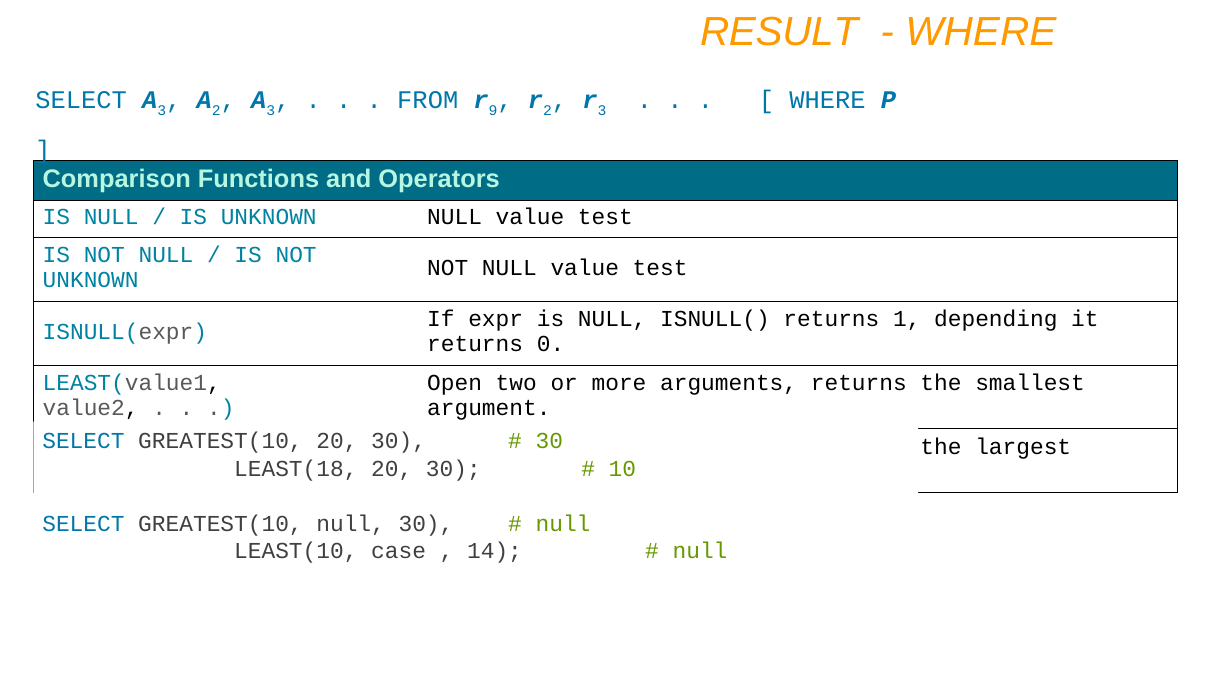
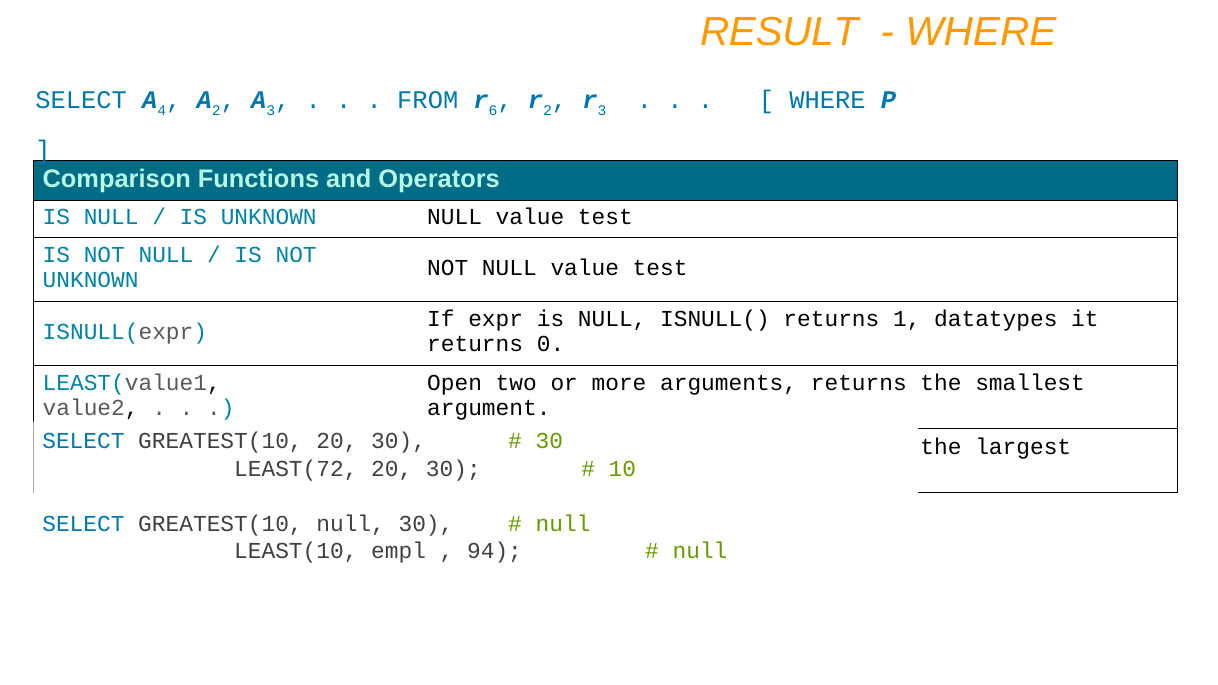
3 at (162, 110): 3 -> 4
9: 9 -> 6
depending: depending -> datatypes
LEAST(18: LEAST(18 -> LEAST(72
case: case -> empl
14: 14 -> 94
